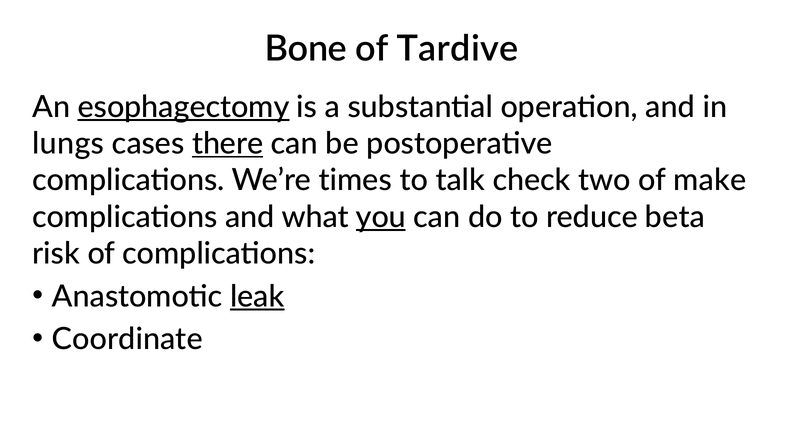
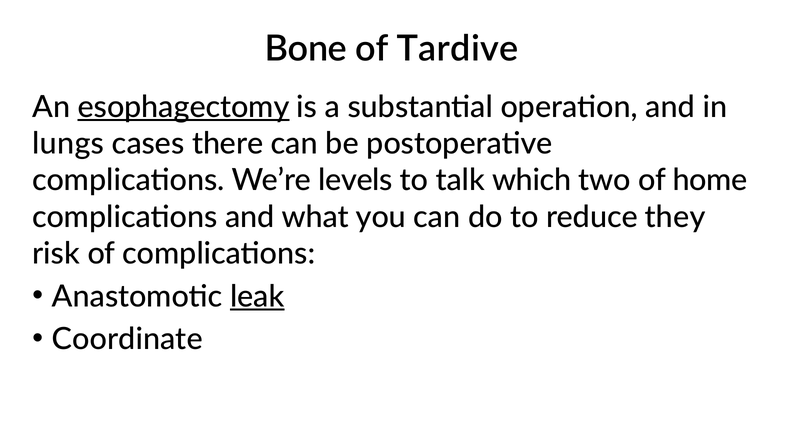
there underline: present -> none
times: times -> levels
check: check -> which
make: make -> home
you underline: present -> none
beta: beta -> they
